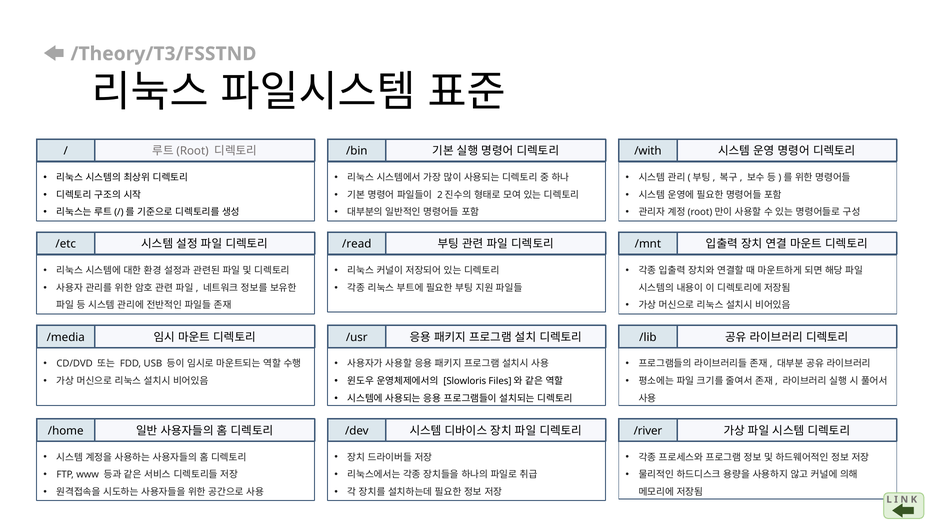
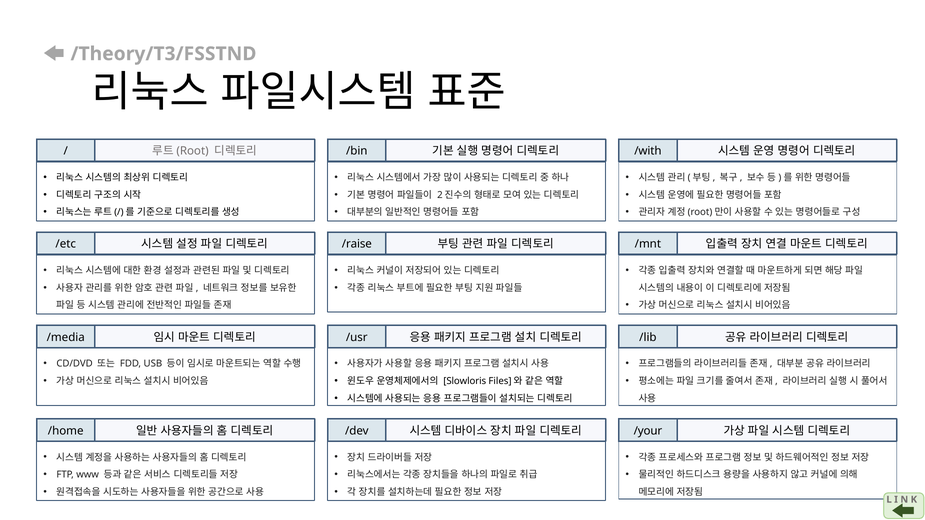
/read: /read -> /raise
/river: /river -> /your
